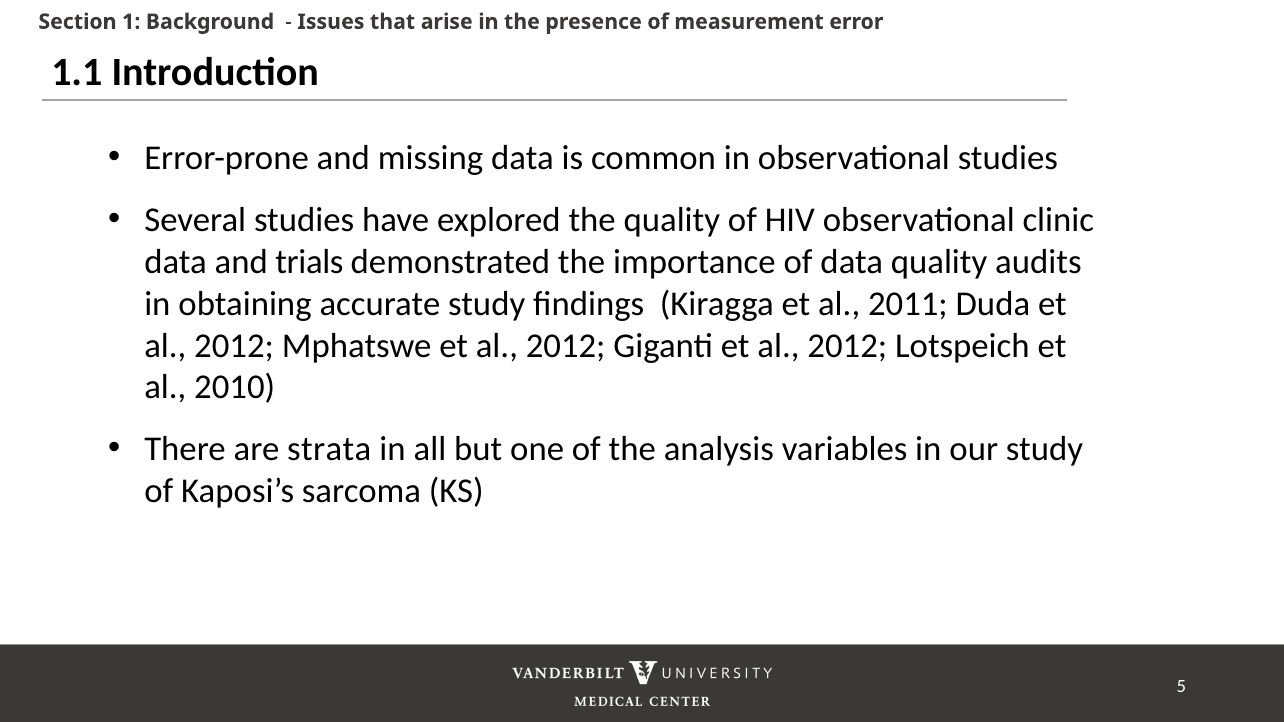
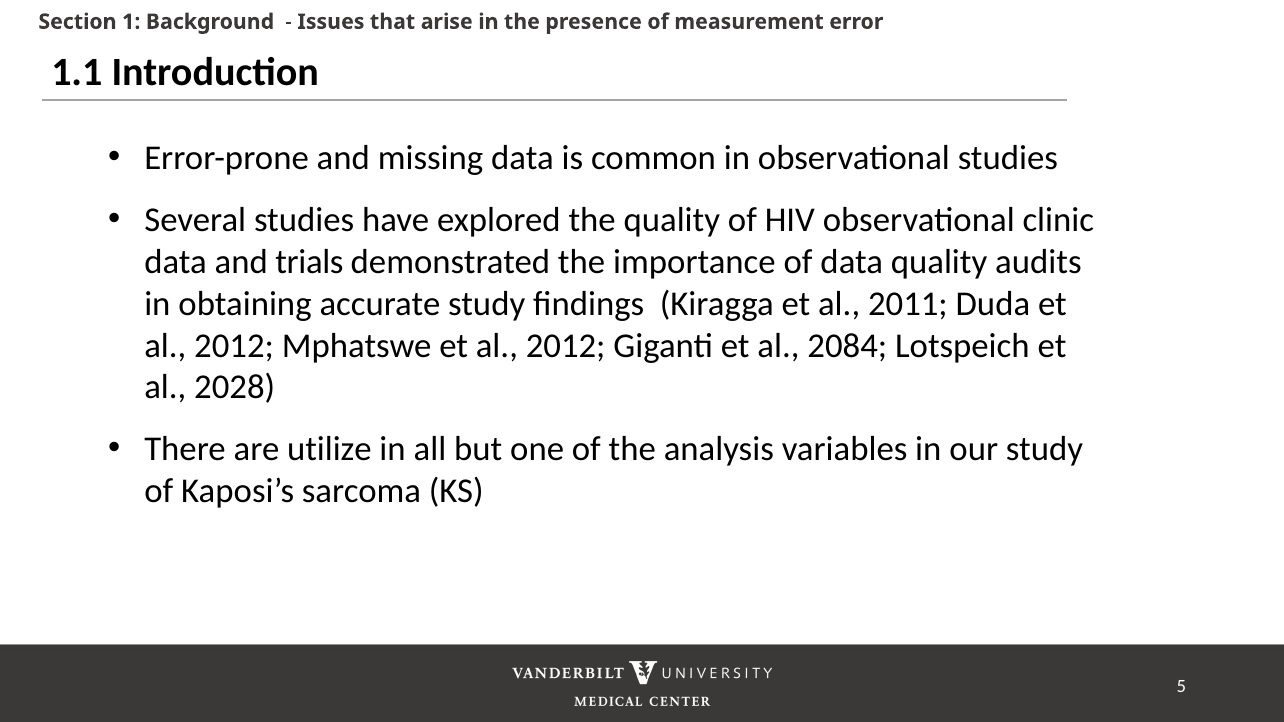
Giganti et al 2012: 2012 -> 2084
2010: 2010 -> 2028
strata: strata -> utilize
